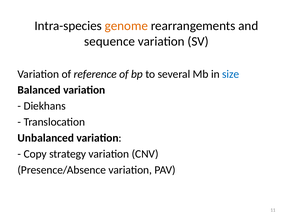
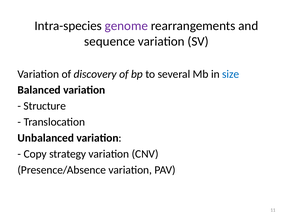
genome colour: orange -> purple
reference: reference -> discovery
Diekhans: Diekhans -> Structure
